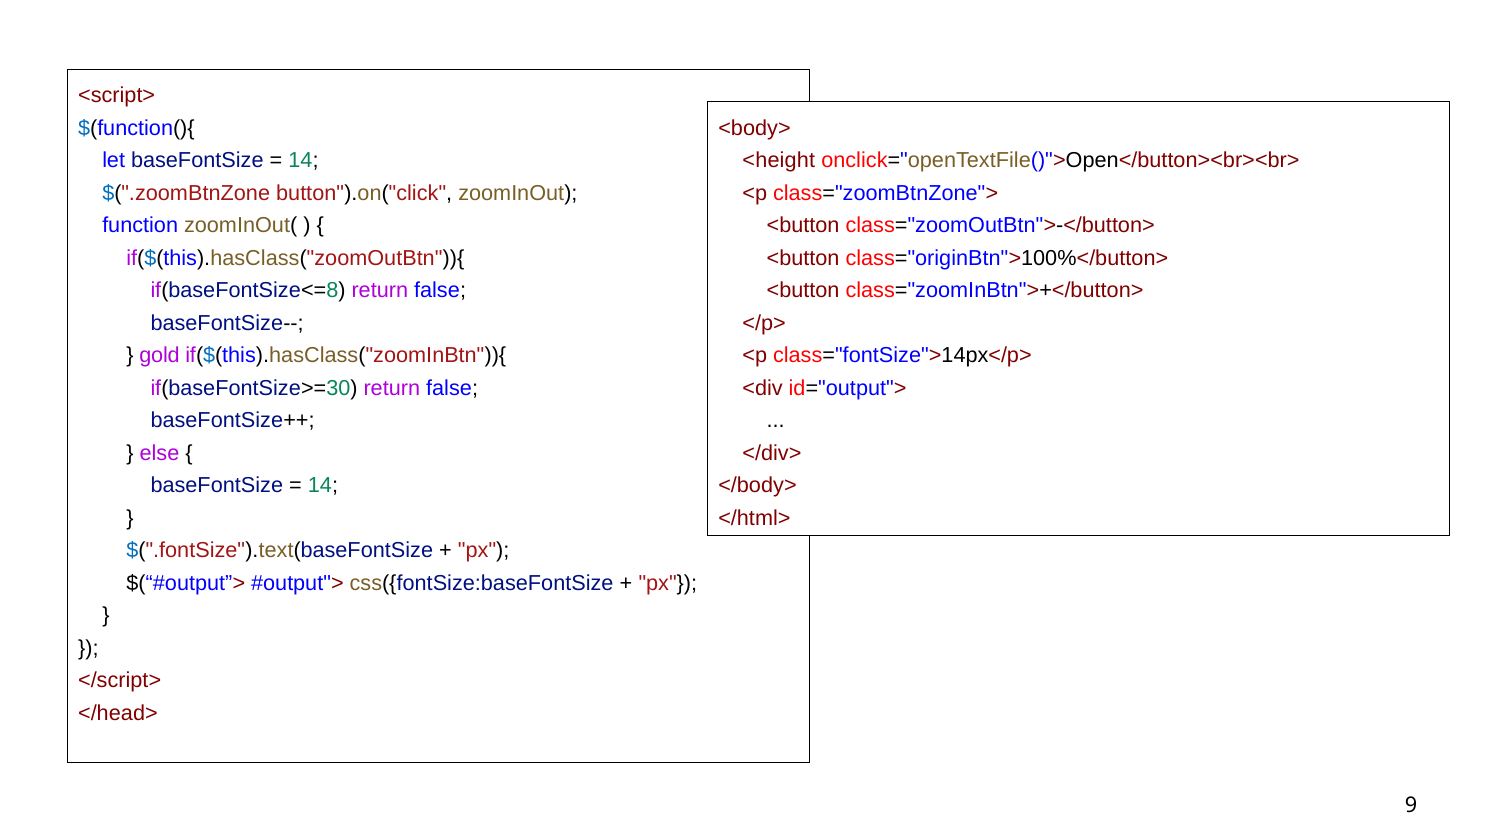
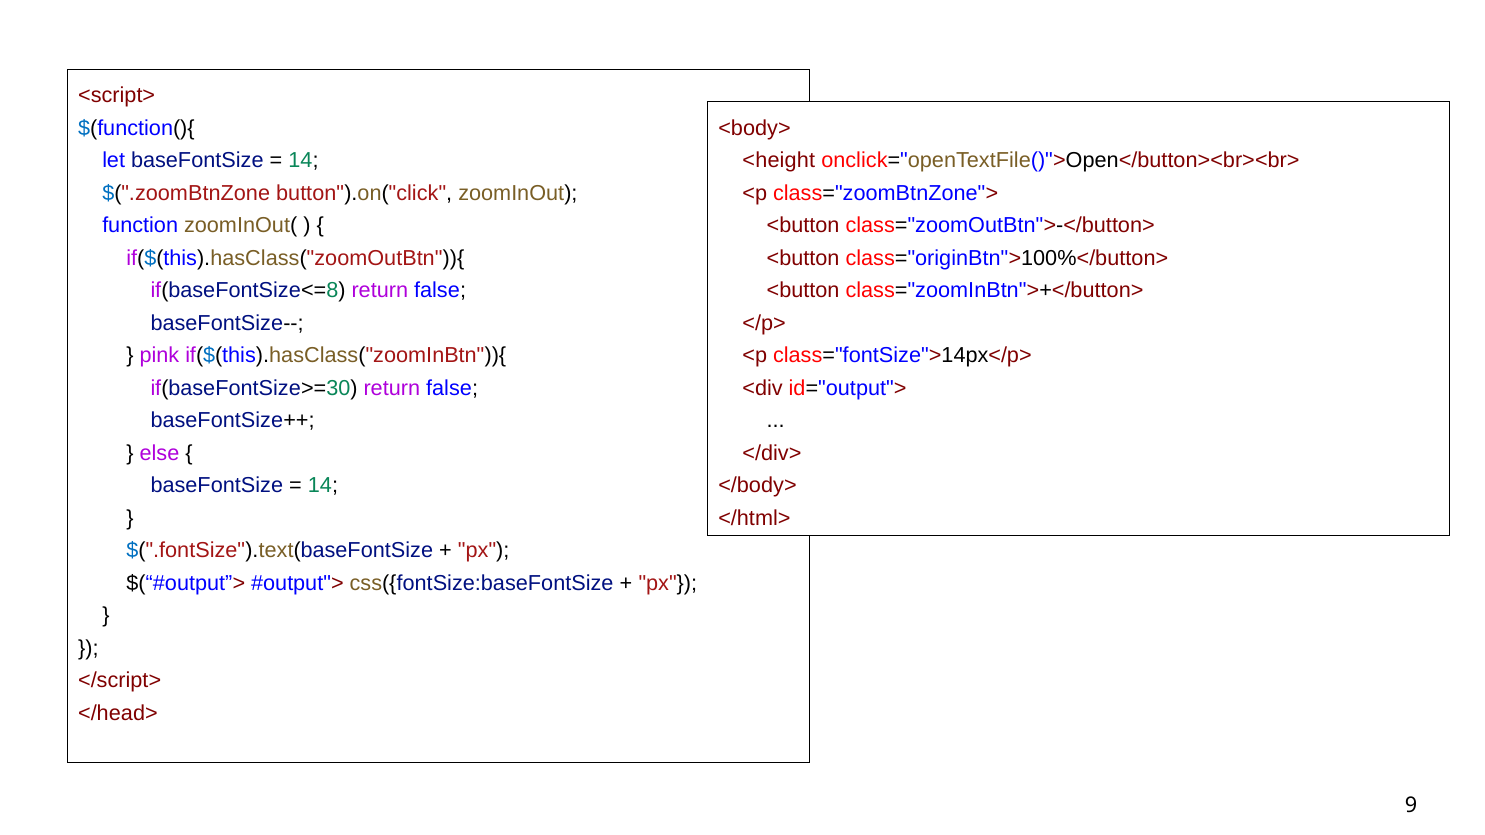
gold: gold -> pink
